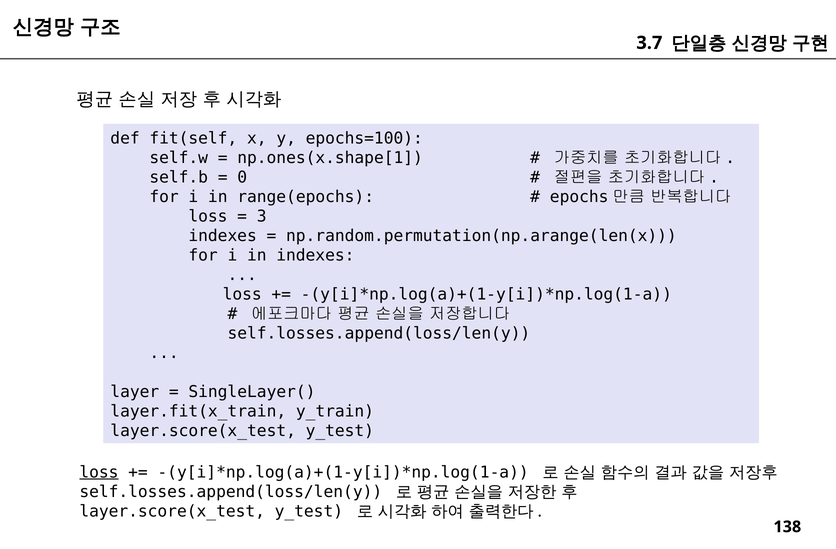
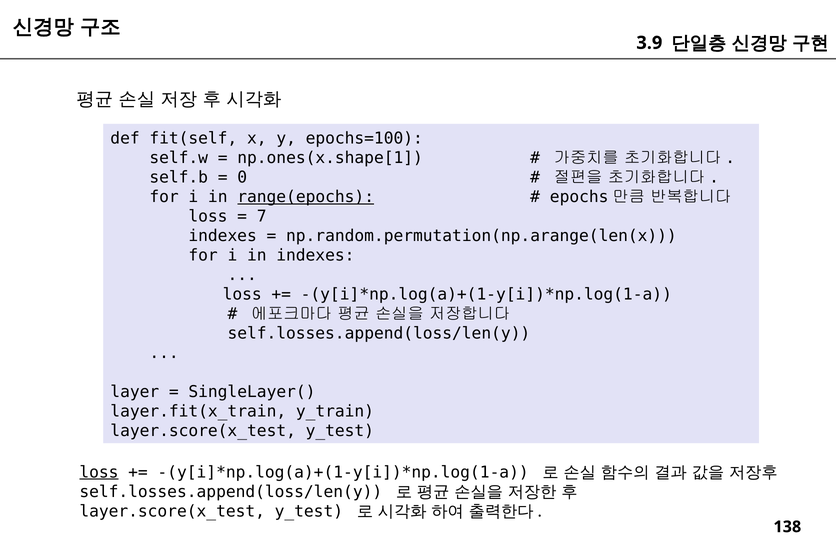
3.7: 3.7 -> 3.9
range(epochs underline: none -> present
3: 3 -> 7
